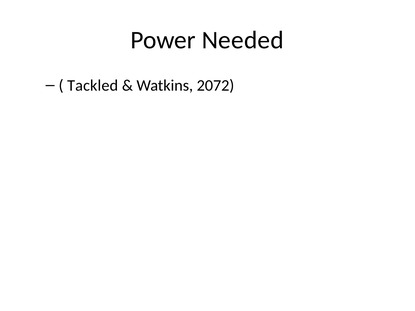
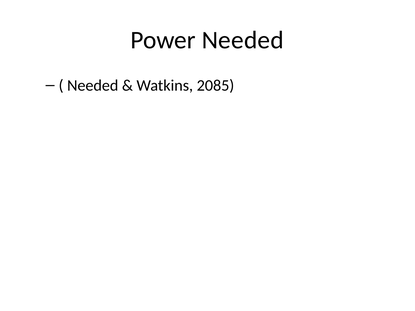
Tackled at (93, 86): Tackled -> Needed
2072: 2072 -> 2085
